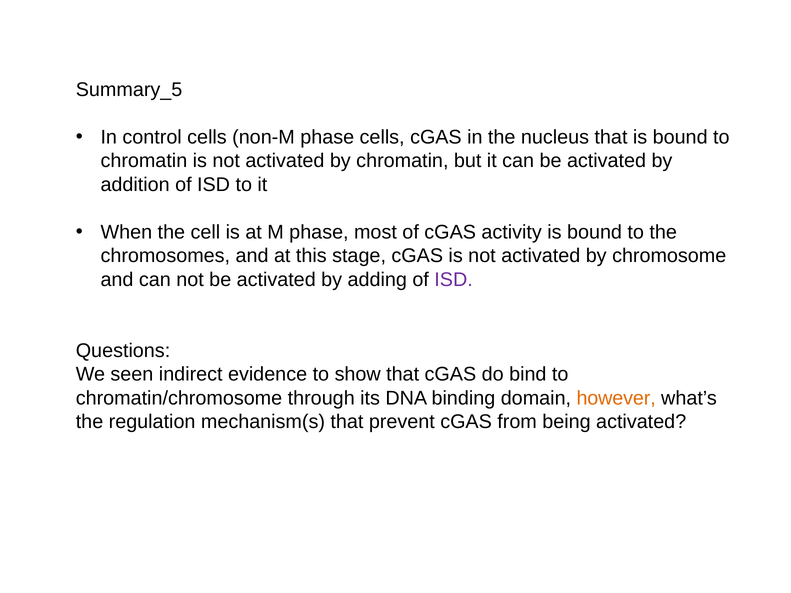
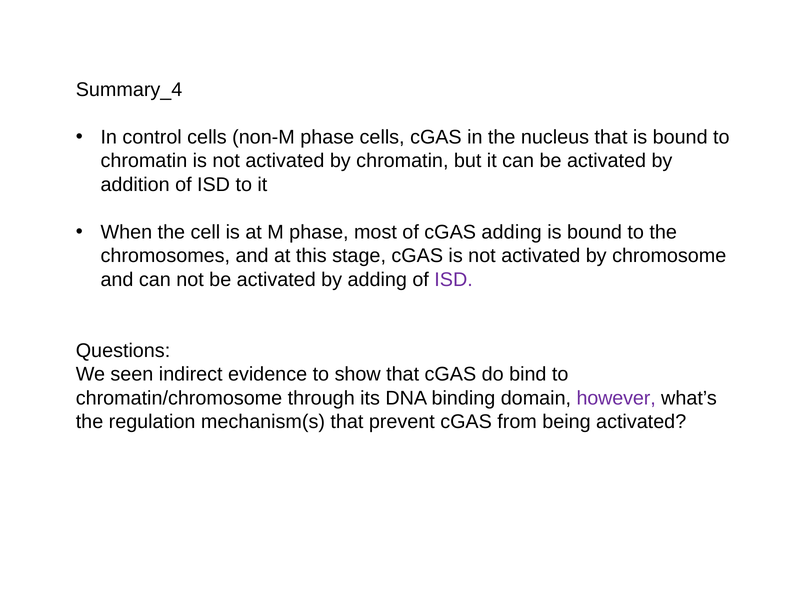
Summary_5: Summary_5 -> Summary_4
cGAS activity: activity -> adding
however colour: orange -> purple
